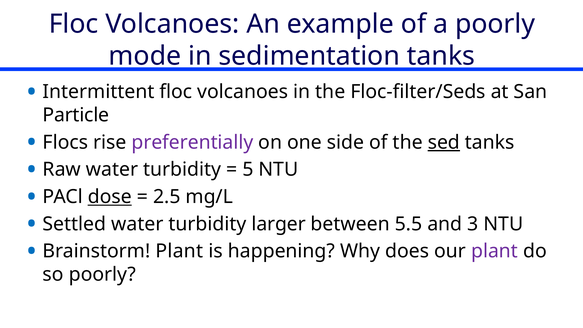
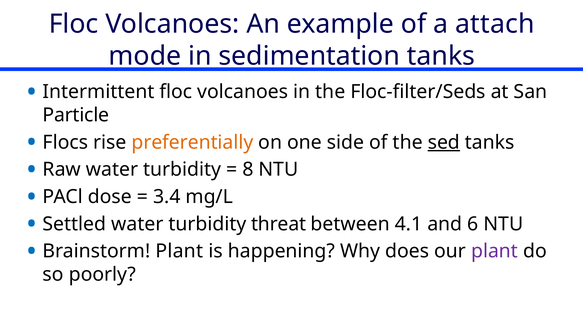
a poorly: poorly -> attach
preferentially colour: purple -> orange
5: 5 -> 8
dose underline: present -> none
2.5: 2.5 -> 3.4
larger: larger -> threat
5.5: 5.5 -> 4.1
3: 3 -> 6
